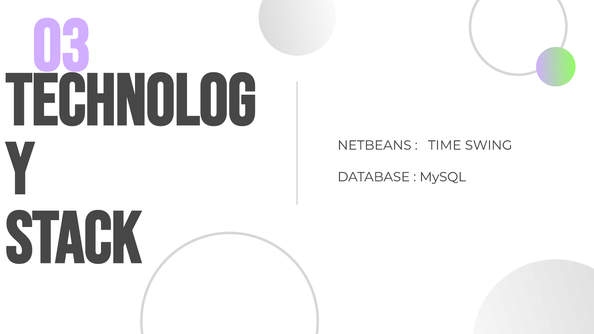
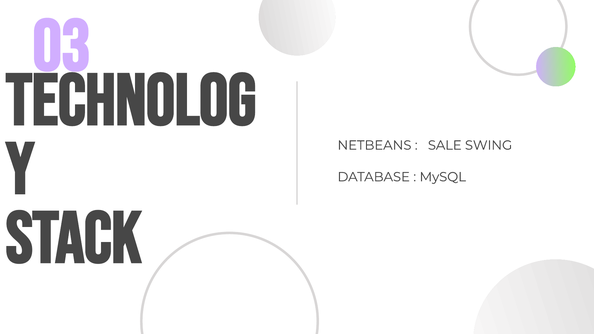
TIME: TIME -> SALE
